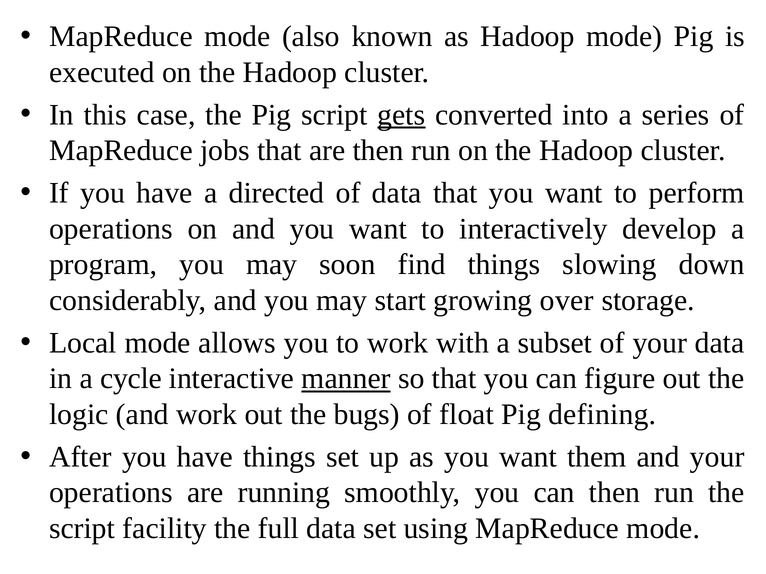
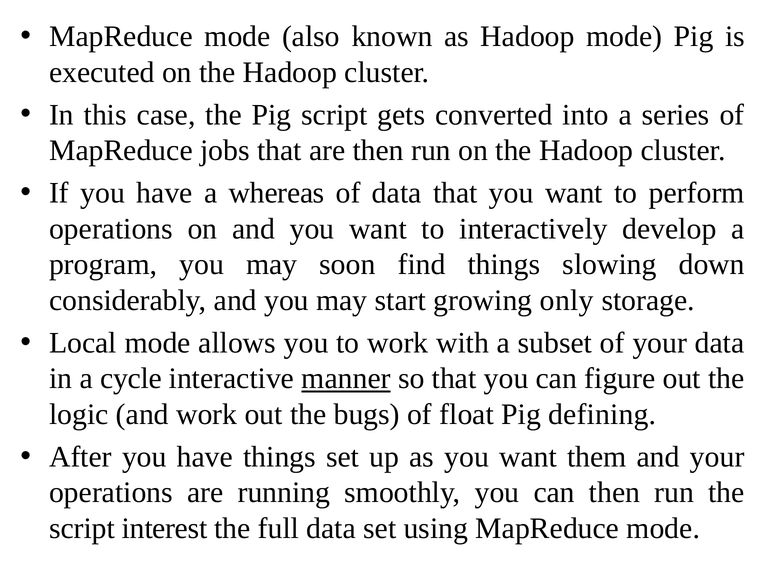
gets underline: present -> none
directed: directed -> whereas
over: over -> only
facility: facility -> interest
